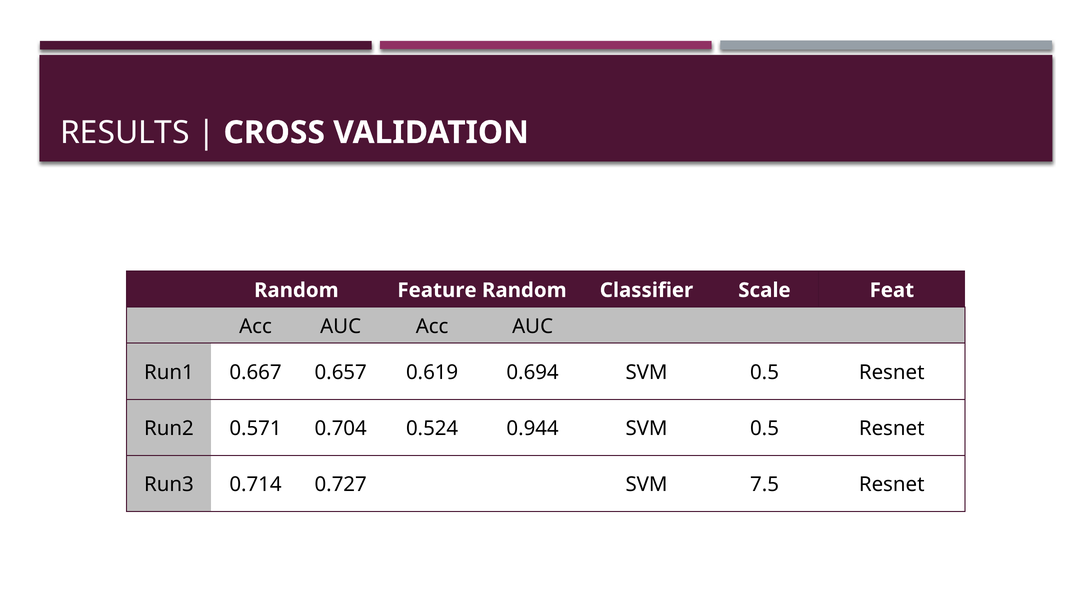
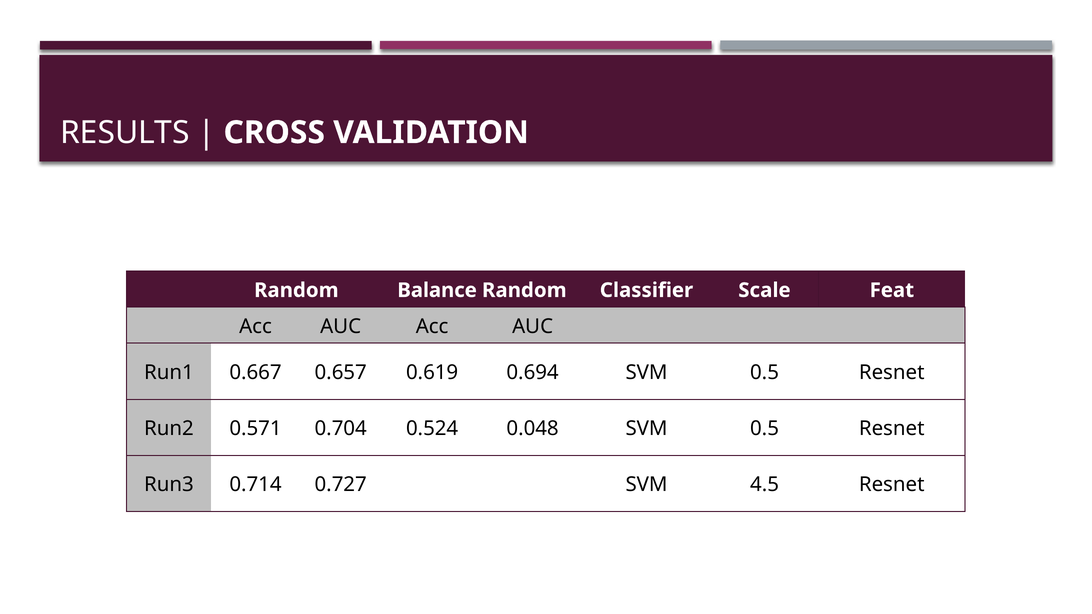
Feature: Feature -> Balance
0.944: 0.944 -> 0.048
7.5: 7.5 -> 4.5
